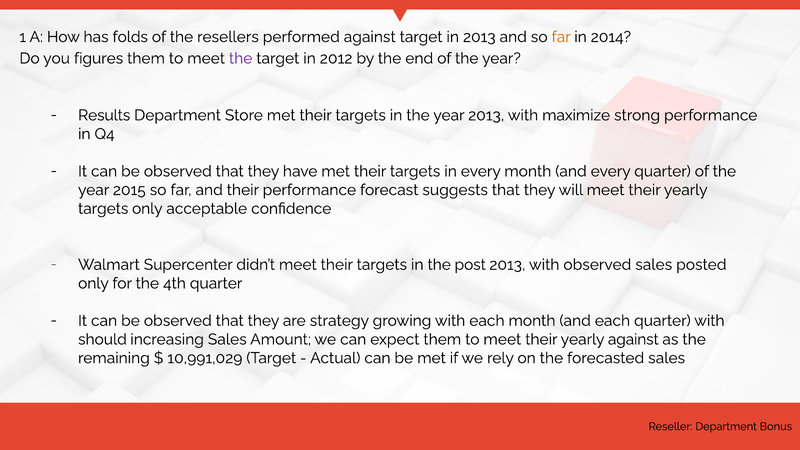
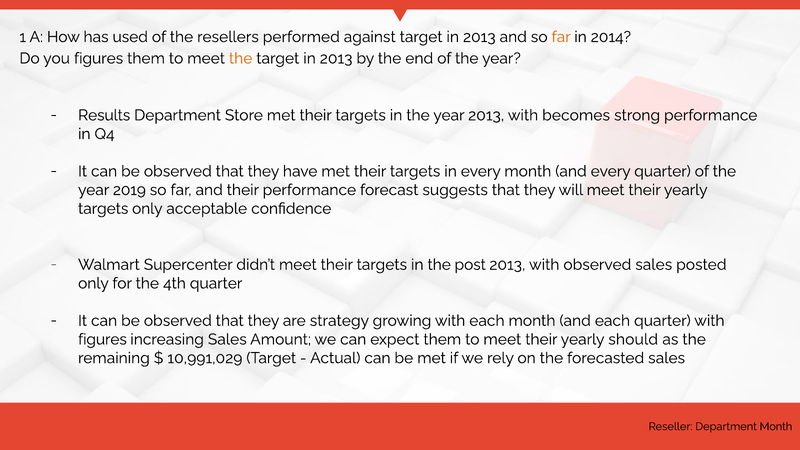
folds: folds -> used
the at (241, 58) colour: purple -> orange
2012 at (336, 58): 2012 -> 2013
maximize: maximize -> becomes
2015: 2015 -> 2019
should at (102, 339): should -> figures
yearly against: against -> should
Department Bonus: Bonus -> Month
